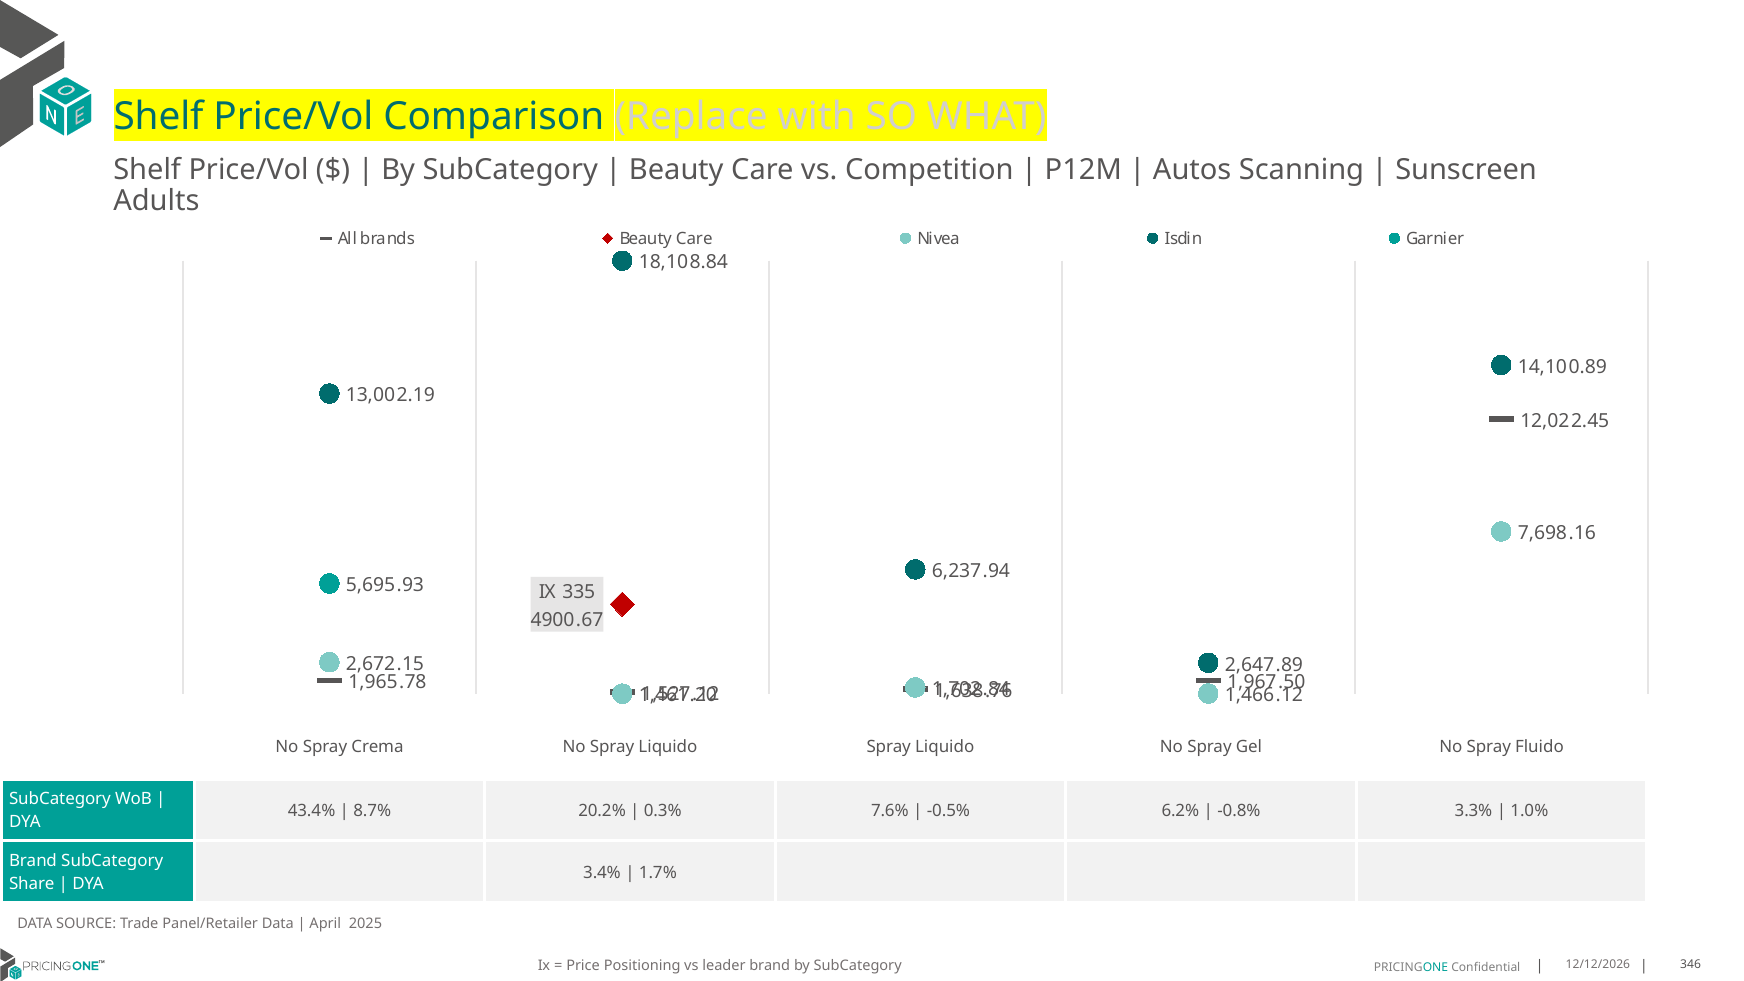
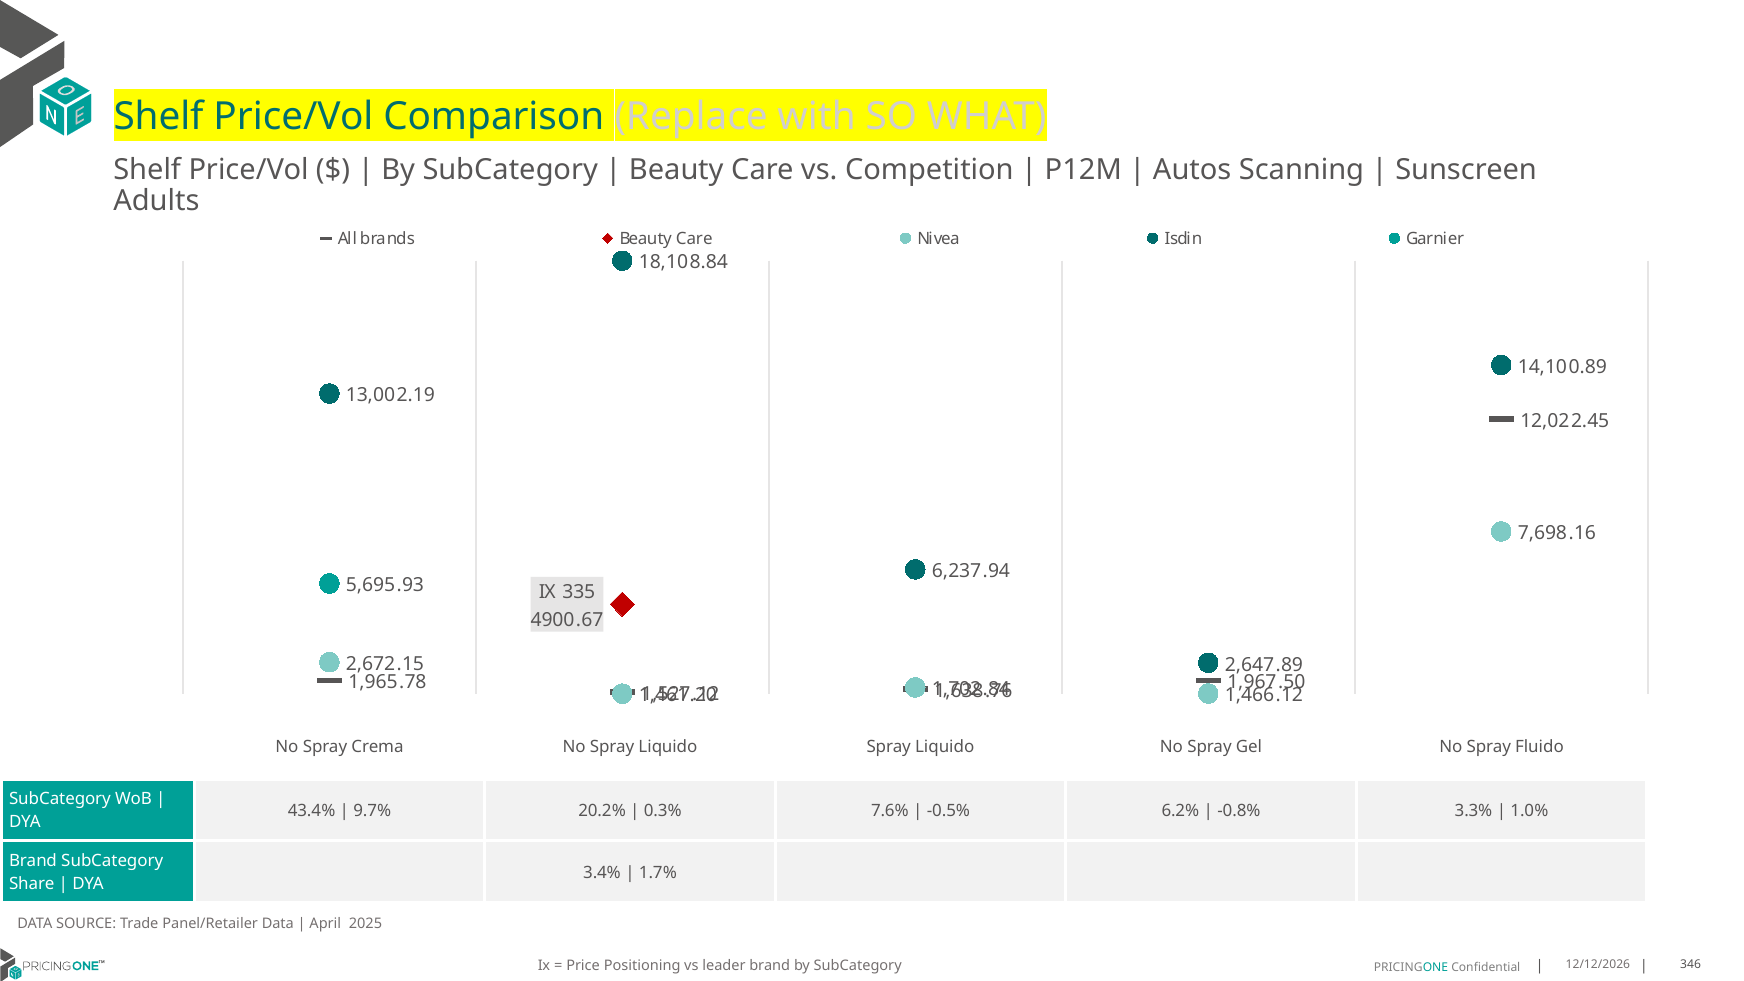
8.7%: 8.7% -> 9.7%
